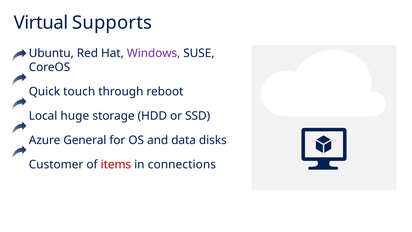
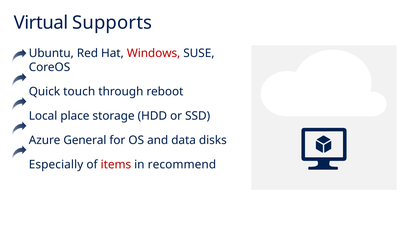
Windows colour: purple -> red
huge: huge -> place
Customer: Customer -> Especially
connections: connections -> recommend
